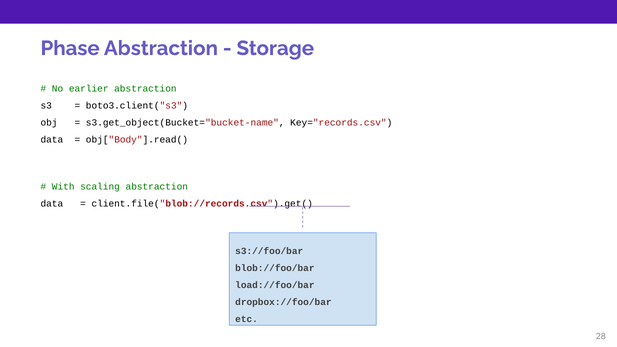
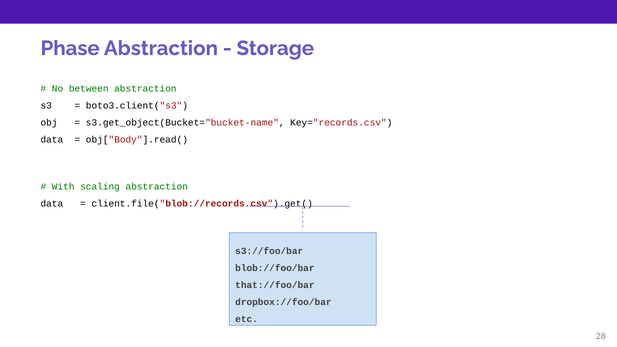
earlier: earlier -> between
load://foo/bar: load://foo/bar -> that://foo/bar
